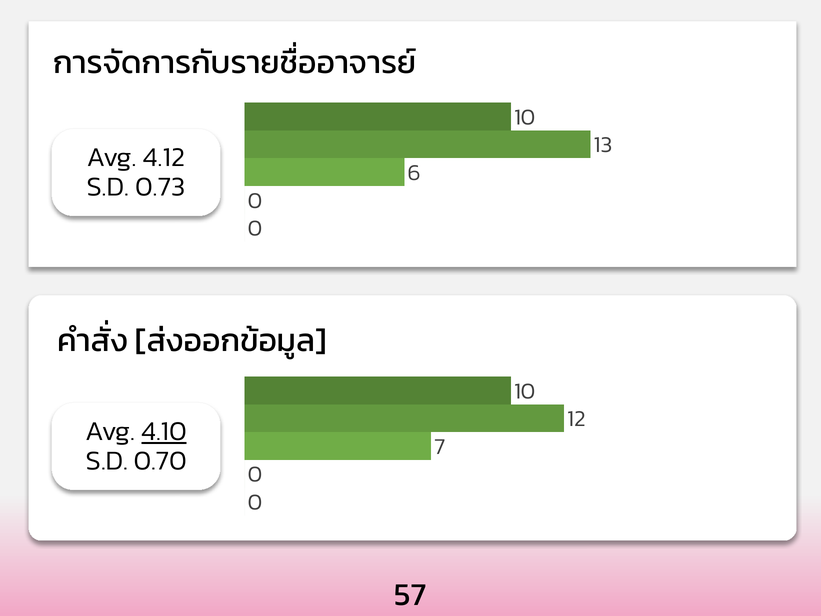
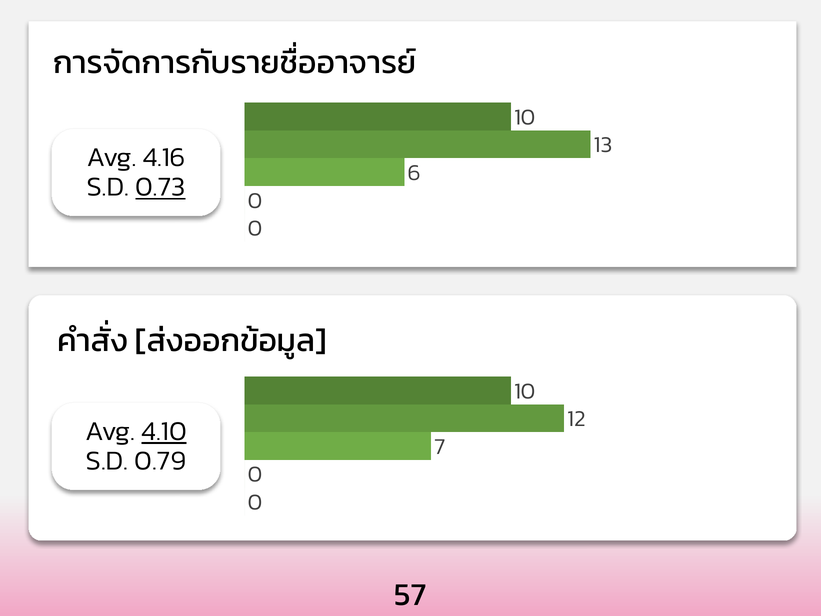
4.12: 4.12 -> 4.16
0.73 underline: none -> present
0.70: 0.70 -> 0.79
